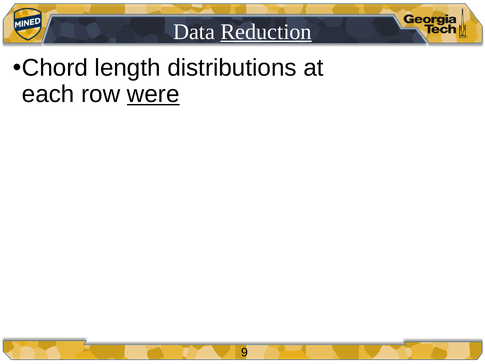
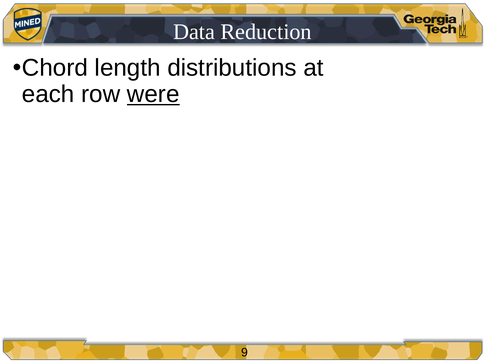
Reduction underline: present -> none
